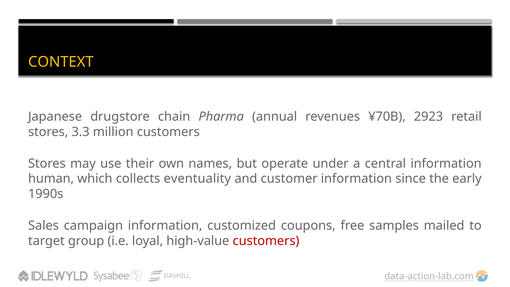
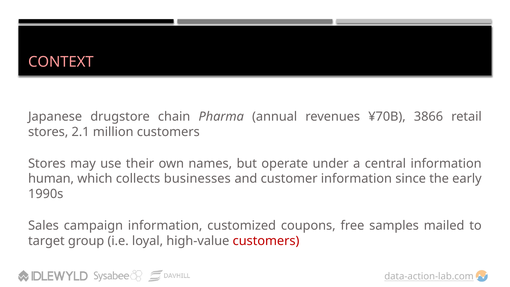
CONTEXT colour: yellow -> pink
2923: 2923 -> 3866
3.3: 3.3 -> 2.1
eventuality: eventuality -> businesses
